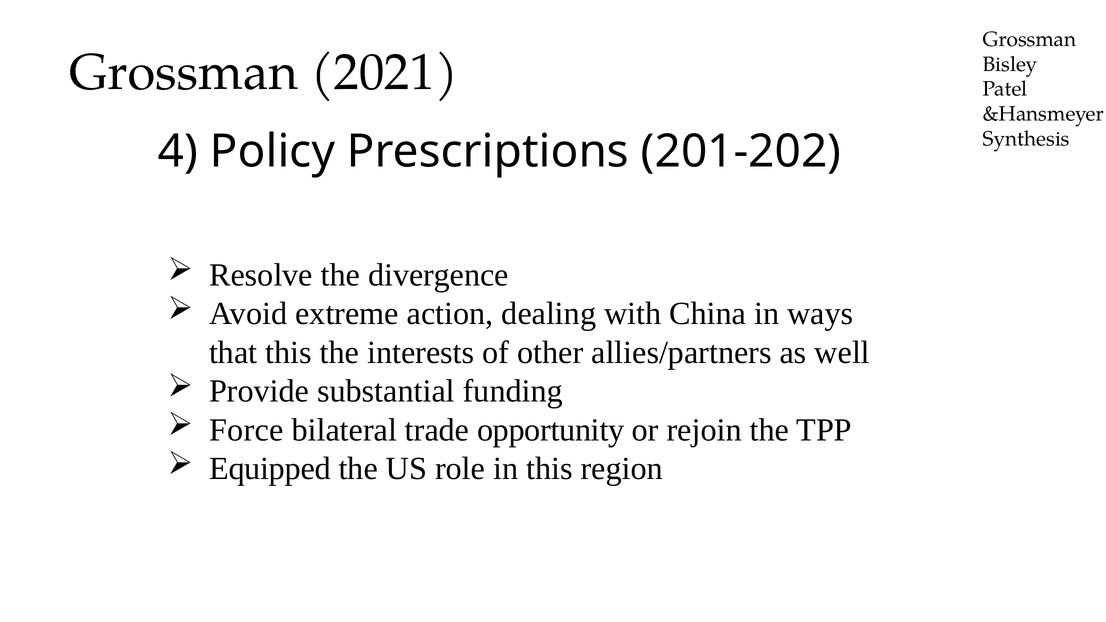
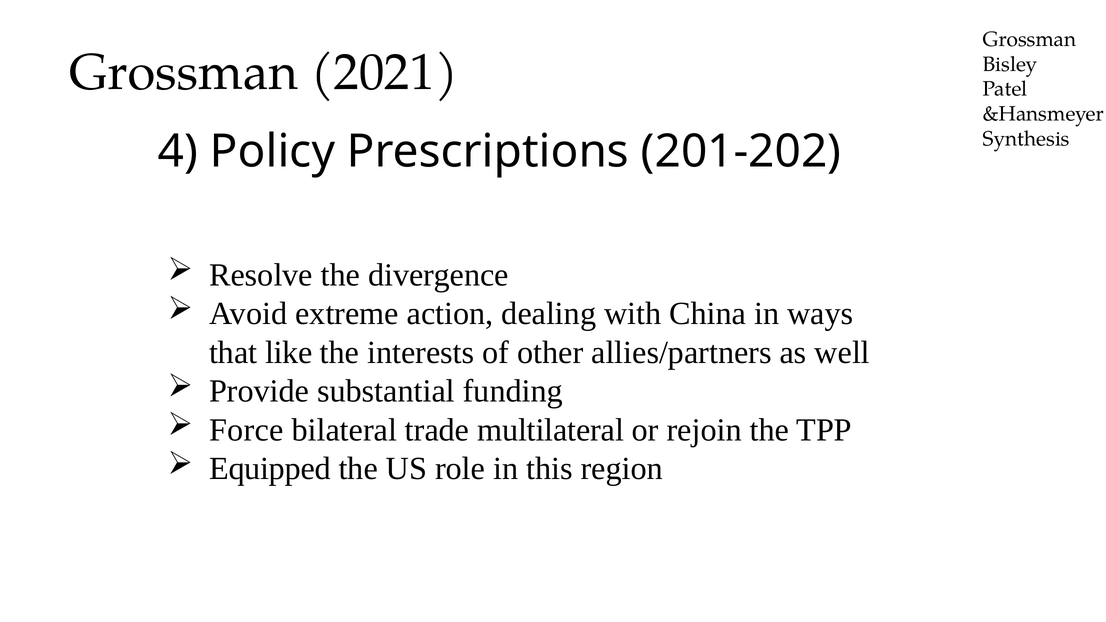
that this: this -> like
opportunity: opportunity -> multilateral
